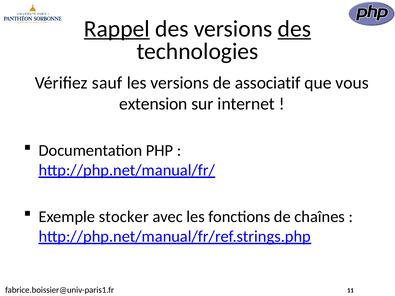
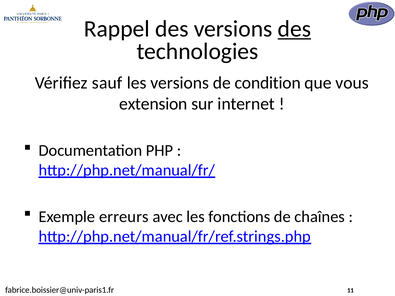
Rappel underline: present -> none
associatif: associatif -> condition
stocker: stocker -> erreurs
